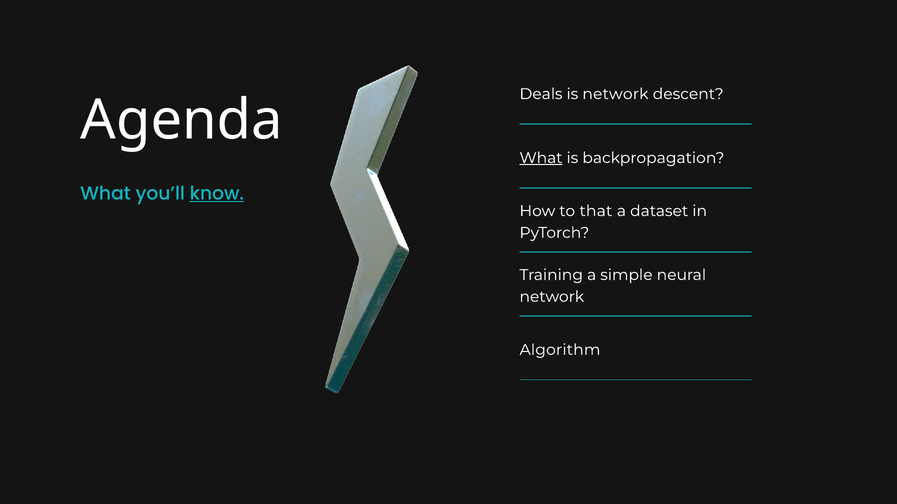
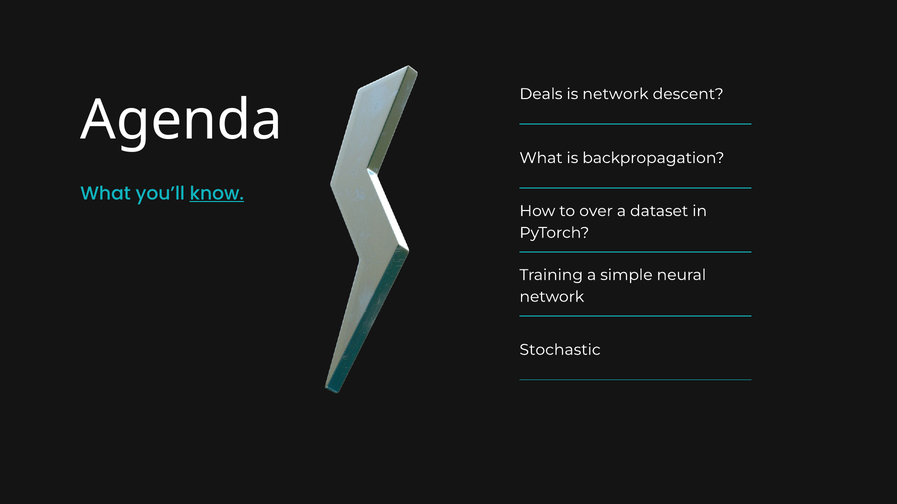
What at (541, 158) underline: present -> none
that: that -> over
Algorithm: Algorithm -> Stochastic
